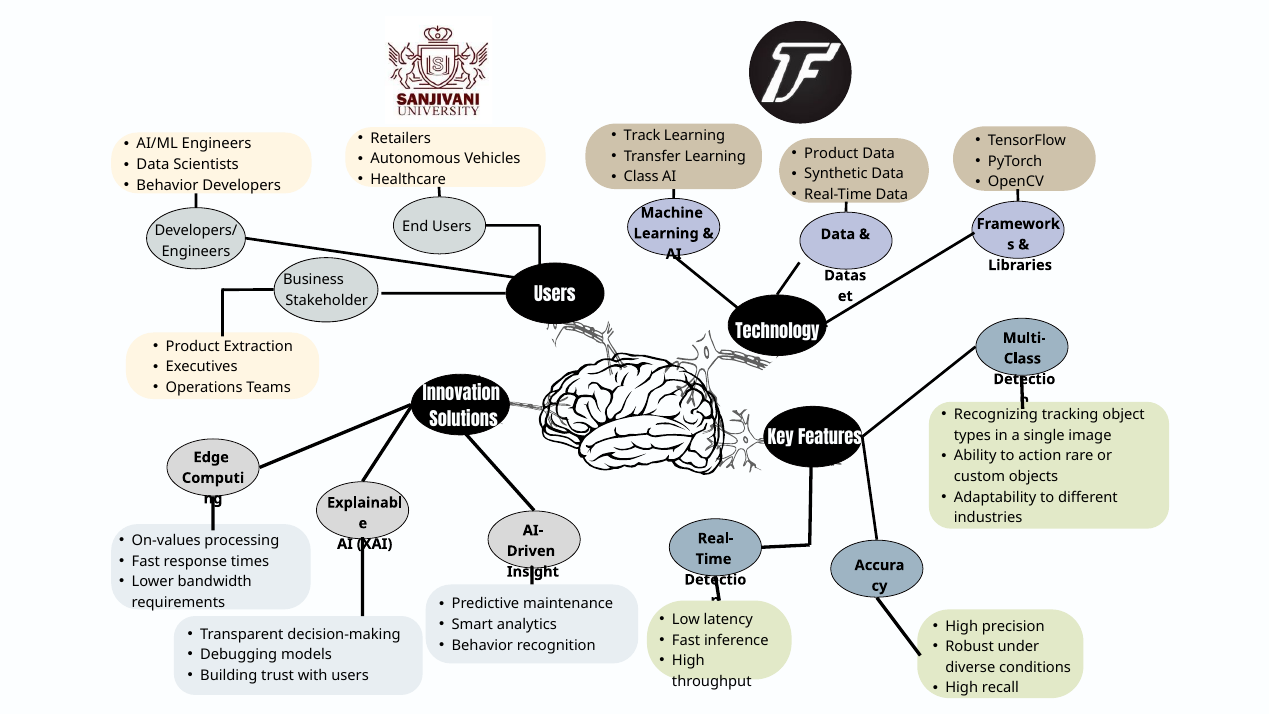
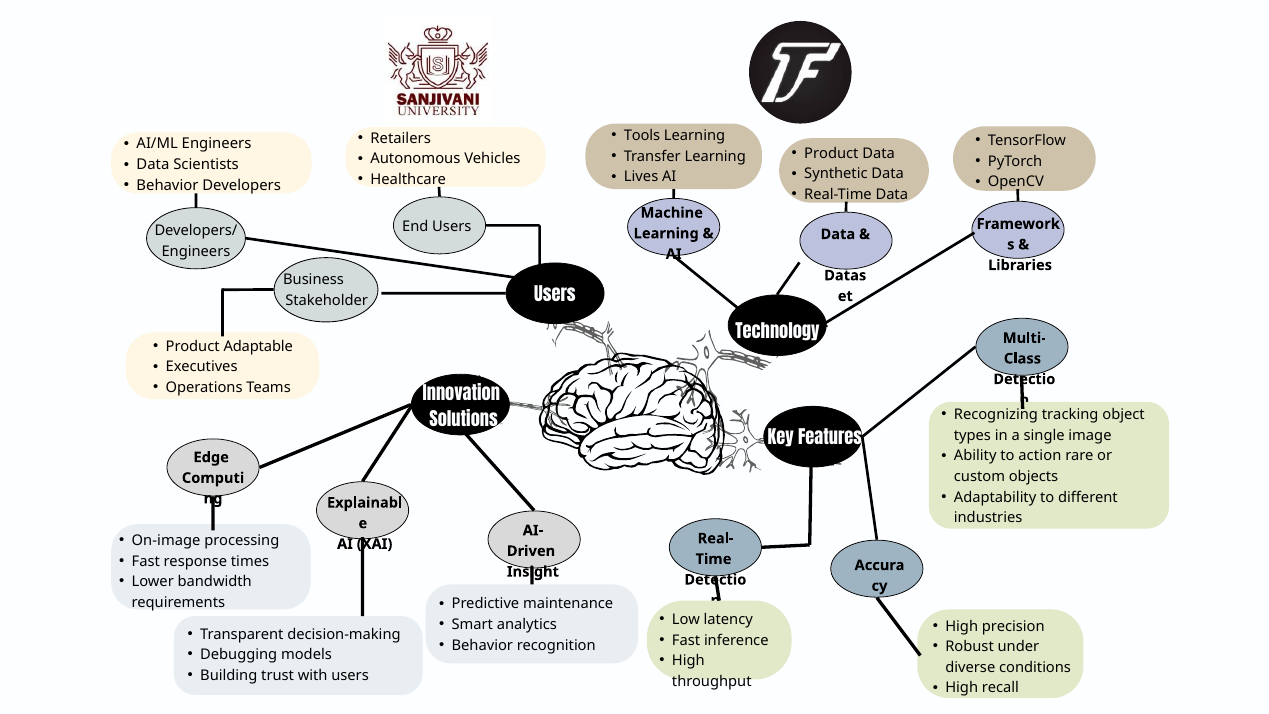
Track: Track -> Tools
Class at (641, 177): Class -> Lives
Extraction: Extraction -> Adaptable
On-values: On-values -> On-image
